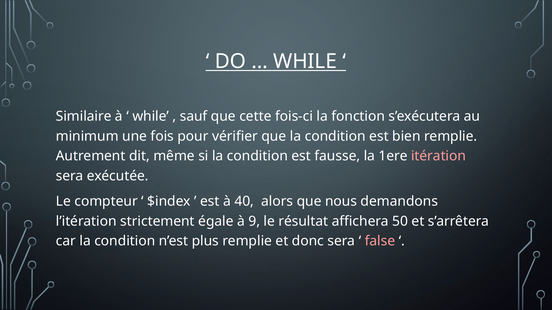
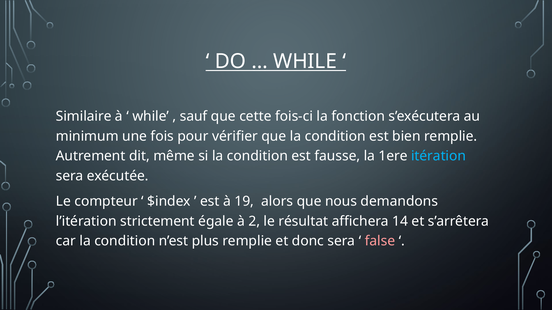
itération colour: pink -> light blue
40: 40 -> 19
9: 9 -> 2
50: 50 -> 14
